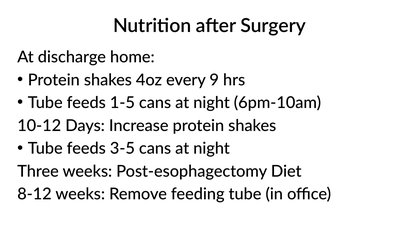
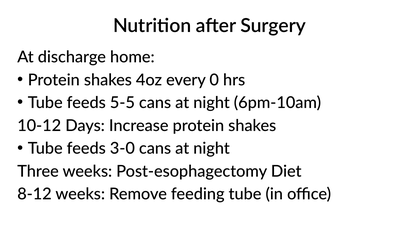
9: 9 -> 0
1-5: 1-5 -> 5-5
3-5: 3-5 -> 3-0
